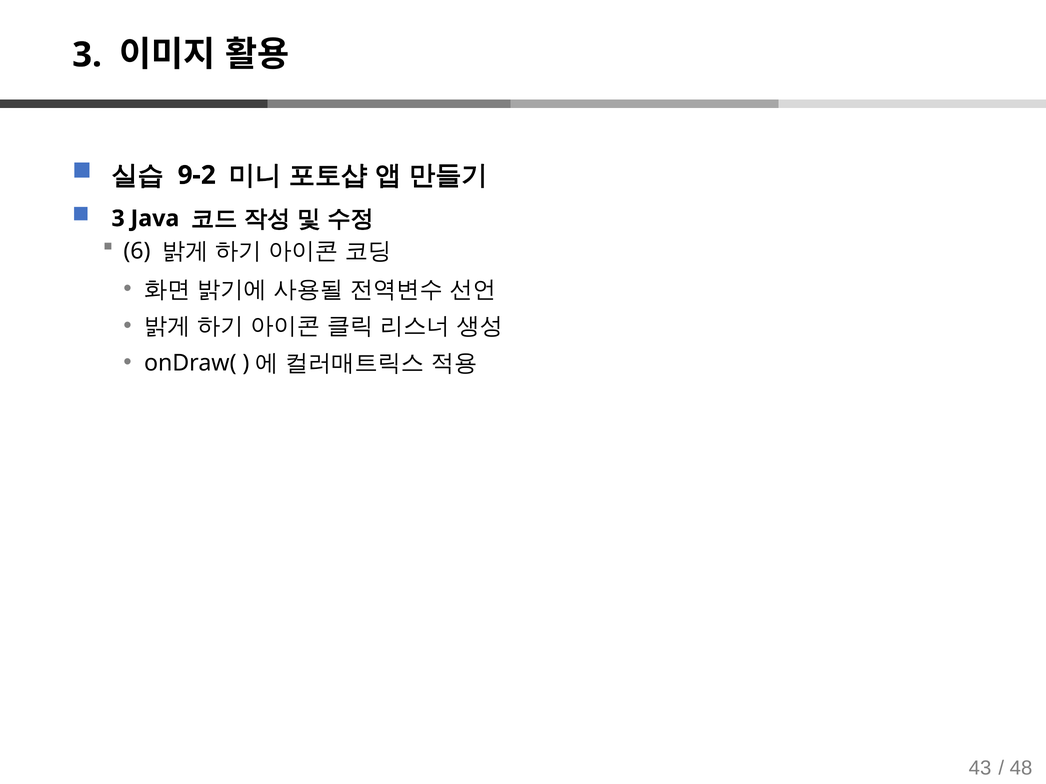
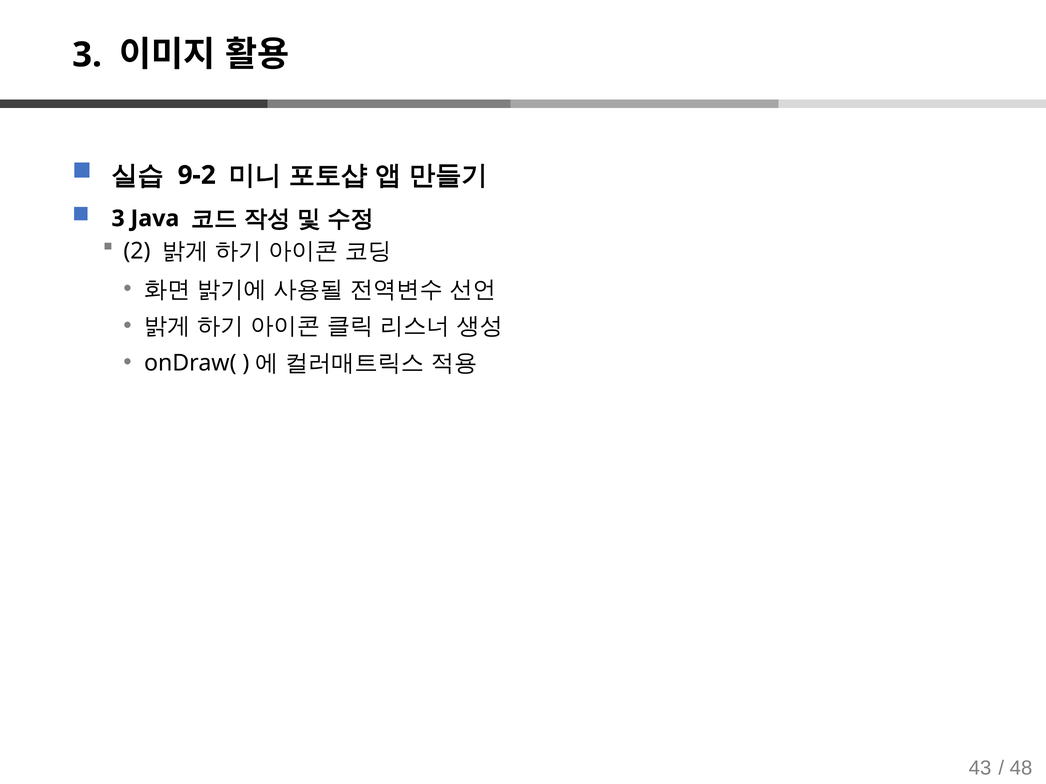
6: 6 -> 2
